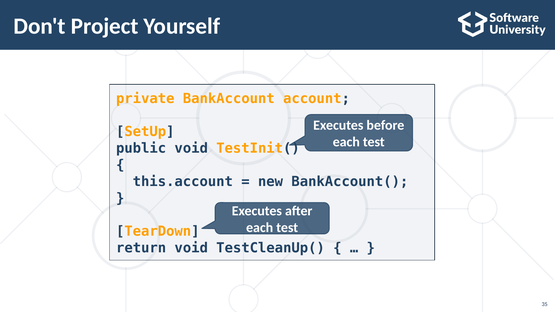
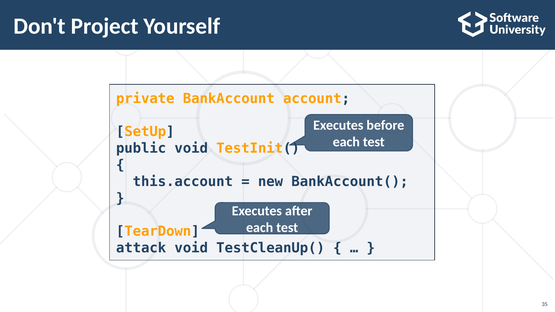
return: return -> attack
